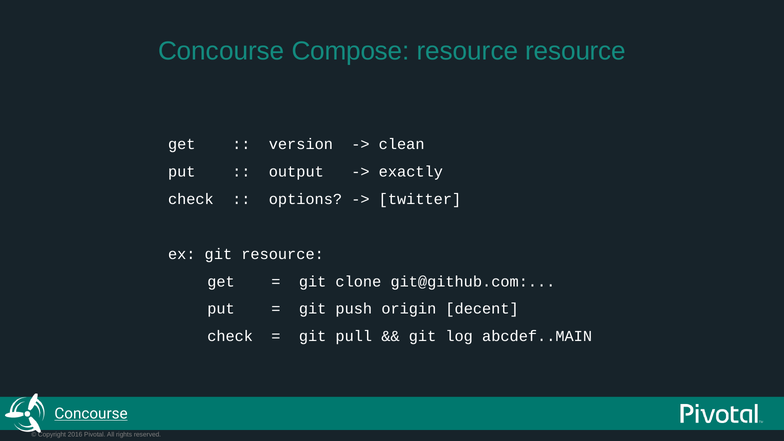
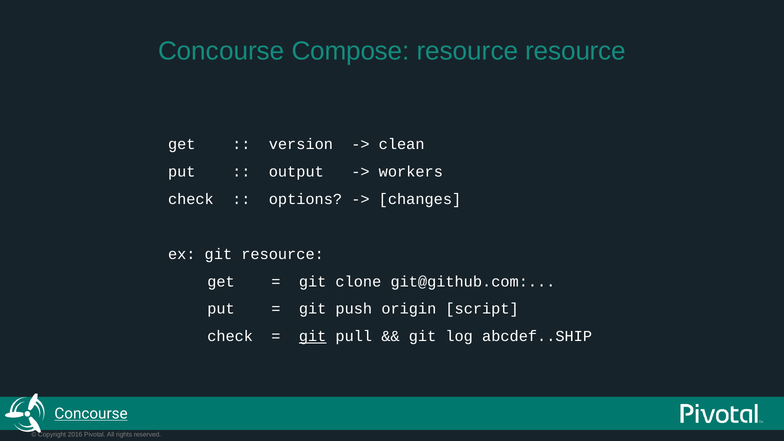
exactly: exactly -> workers
twitter: twitter -> changes
decent: decent -> script
git at (313, 336) underline: none -> present
abcdef..MAIN: abcdef..MAIN -> abcdef..SHIP
